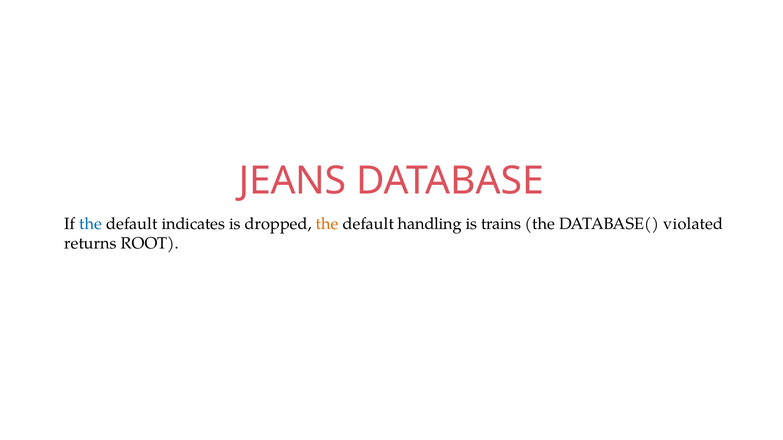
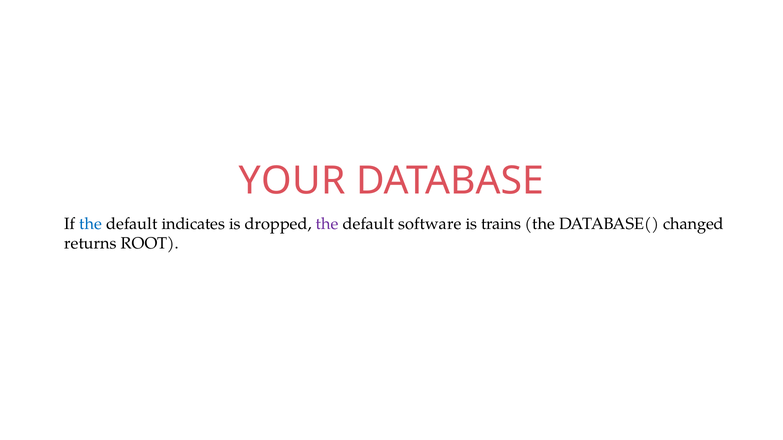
JEANS: JEANS -> YOUR
the at (327, 224) colour: orange -> purple
handling: handling -> software
violated: violated -> changed
